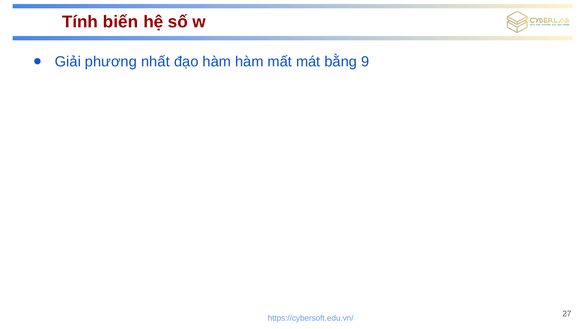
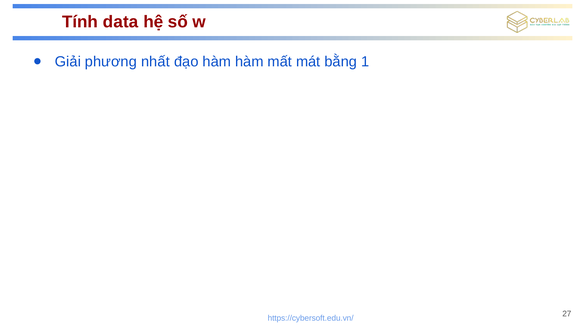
biến: biến -> data
9: 9 -> 1
